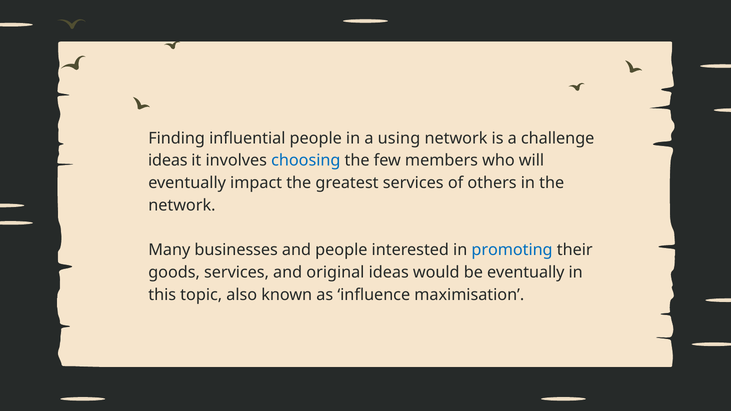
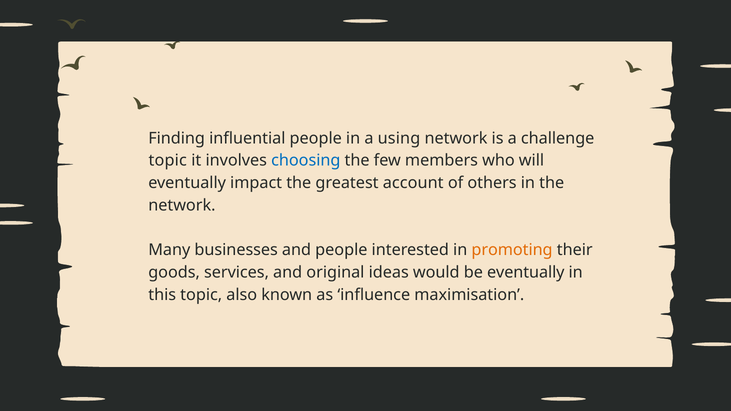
ideas at (168, 161): ideas -> topic
greatest services: services -> account
promoting colour: blue -> orange
